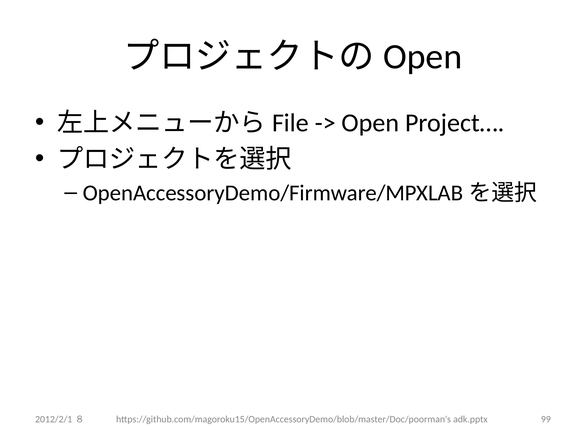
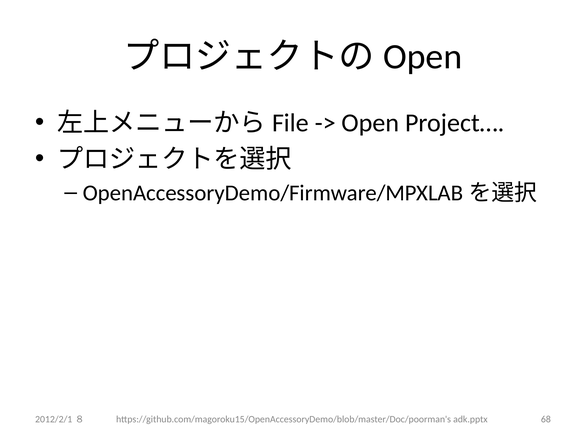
99: 99 -> 68
